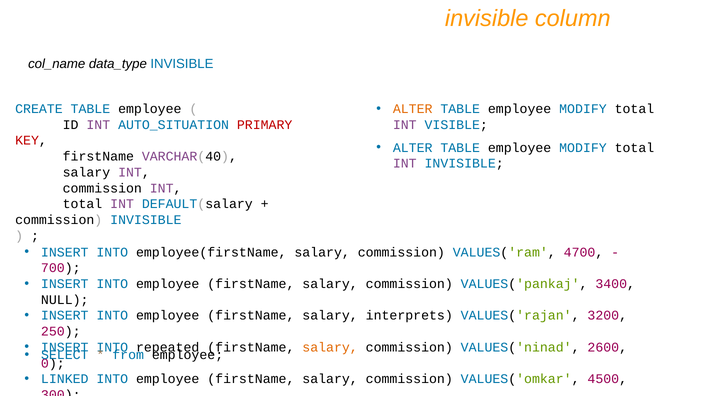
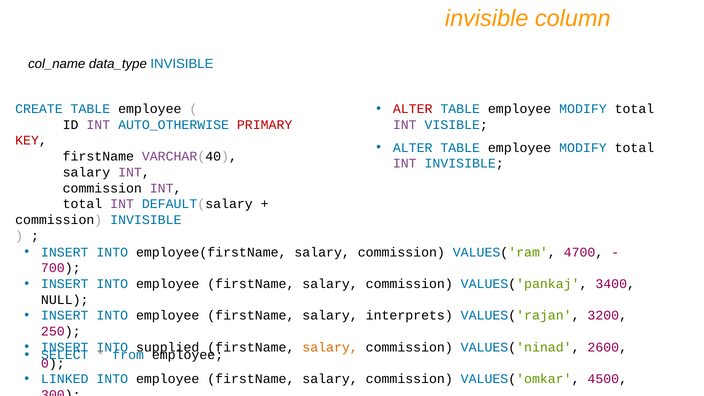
ALTER at (413, 109) colour: orange -> red
AUTO_SITUATION: AUTO_SITUATION -> AUTO_OTHERWISE
repeated: repeated -> supplied
